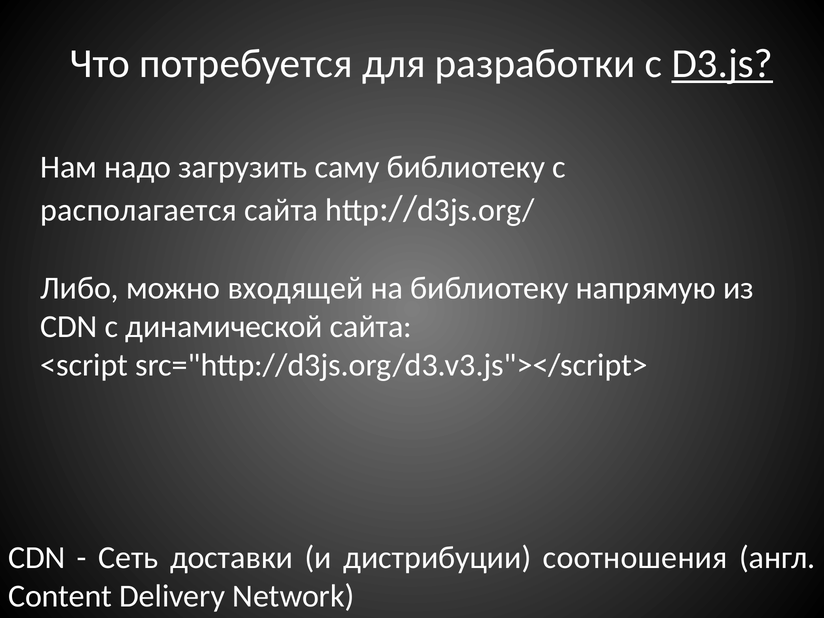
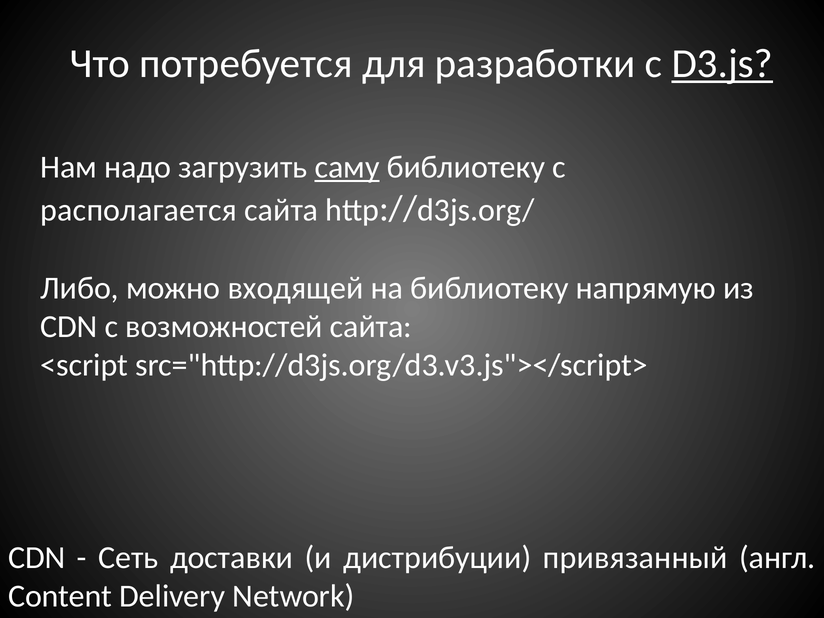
саму underline: none -> present
динамической: динамической -> возможностей
соотношения: соотношения -> привязанный
